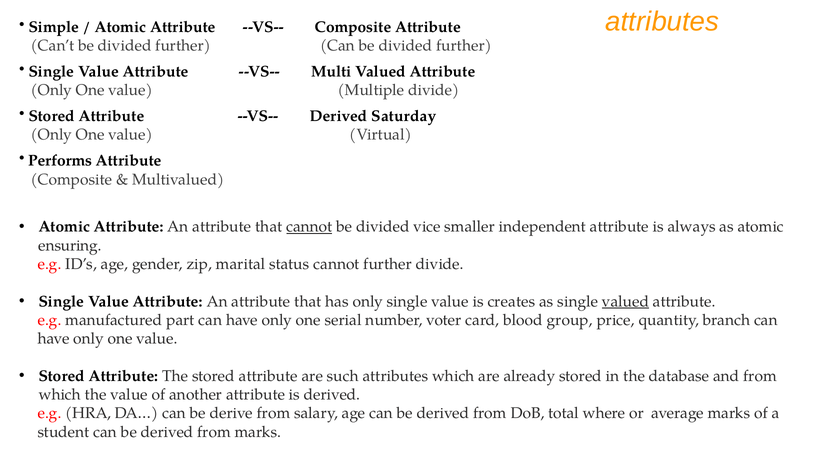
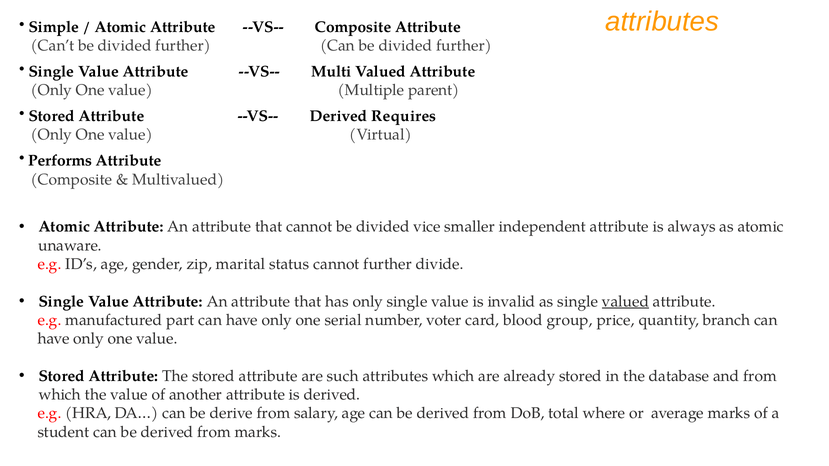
Multiple divide: divide -> parent
Saturday: Saturday -> Requires
cannot at (309, 227) underline: present -> none
ensuring: ensuring -> unaware
creates: creates -> invalid
